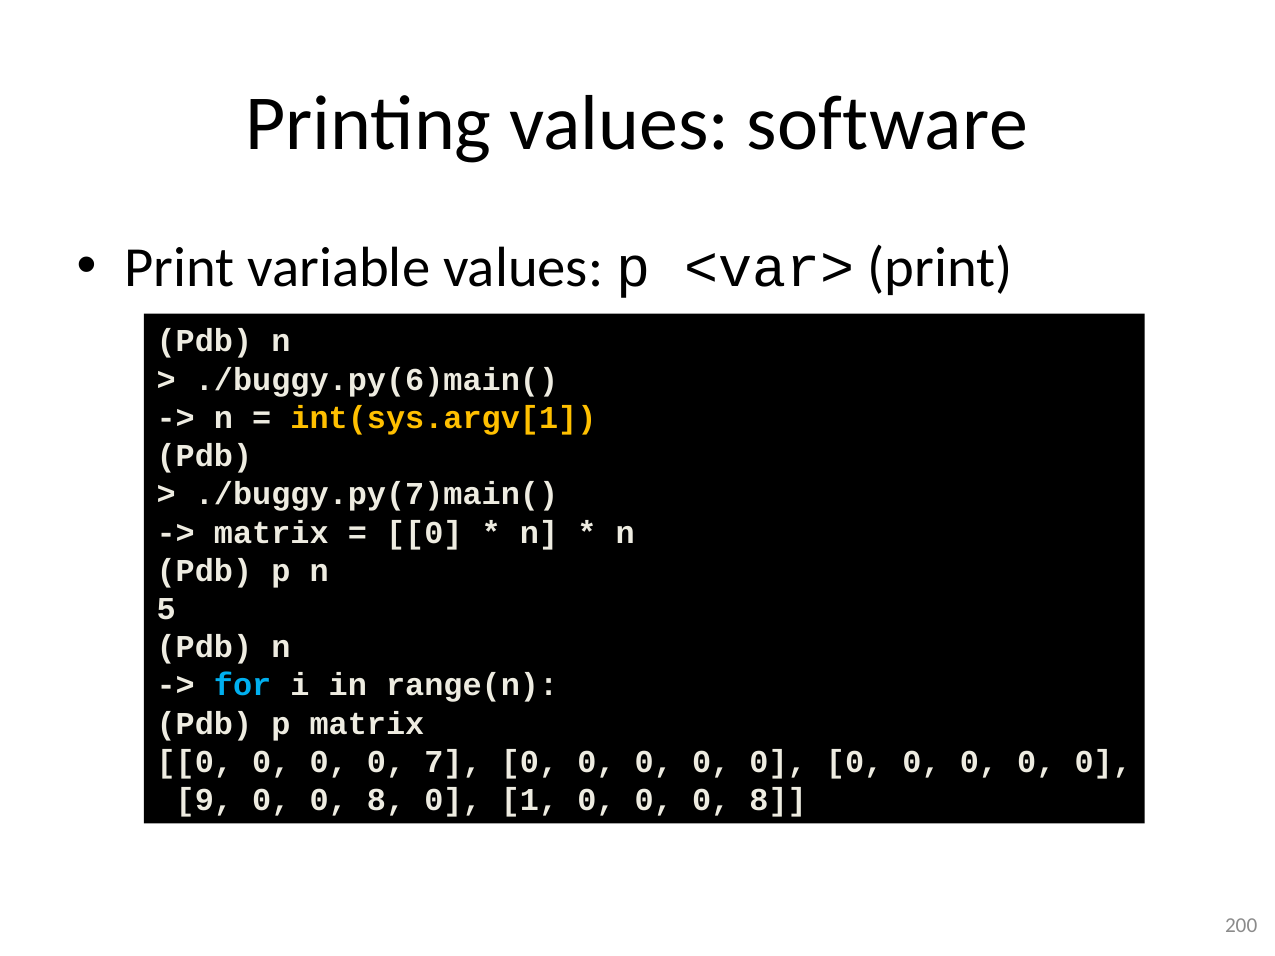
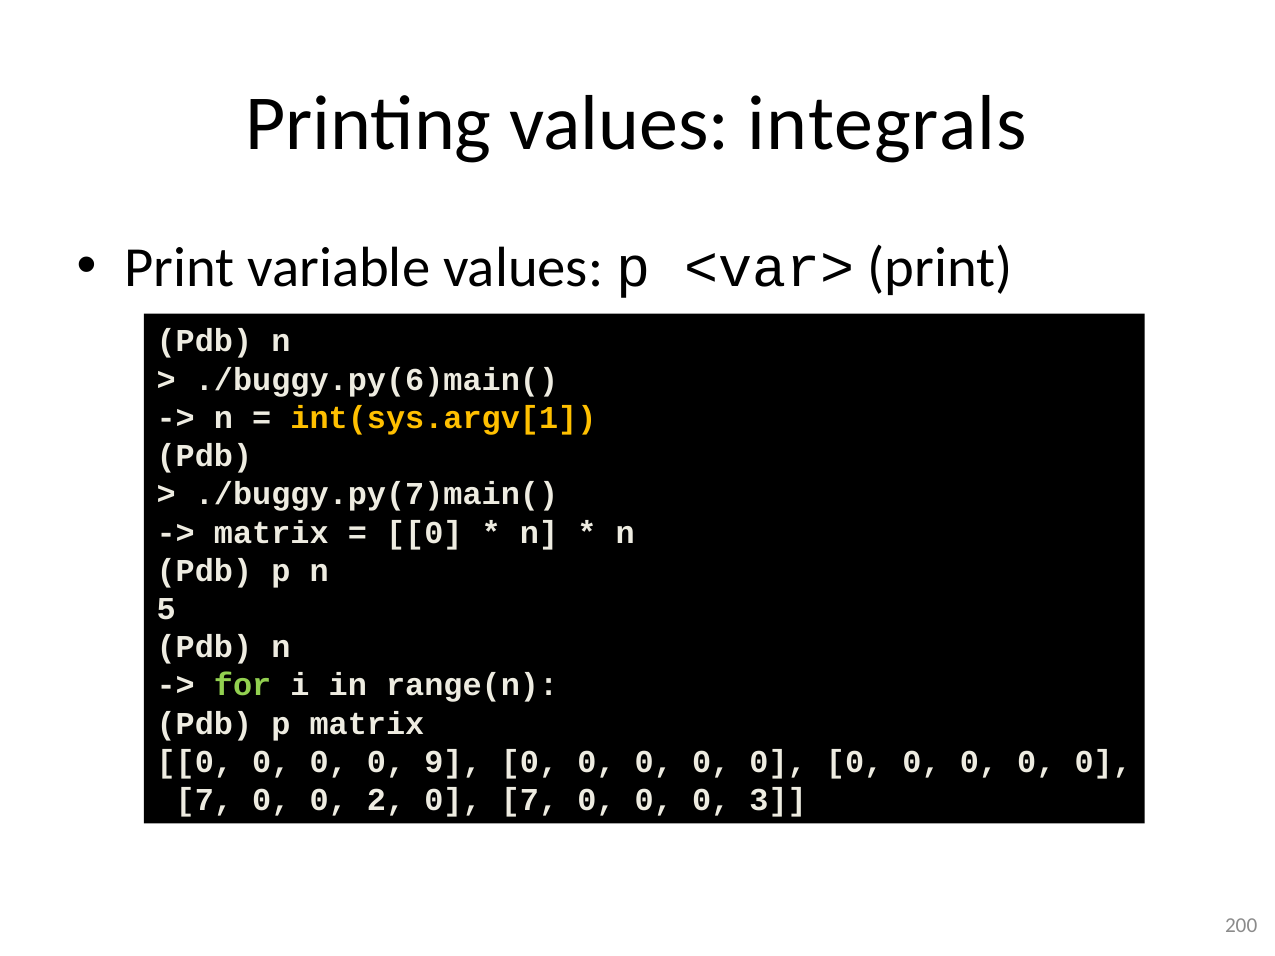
software: software -> integrals
for colour: light blue -> light green
7: 7 -> 9
9 at (204, 800): 9 -> 7
8 at (386, 800): 8 -> 2
1 at (529, 800): 1 -> 7
0 0 0 8: 8 -> 3
